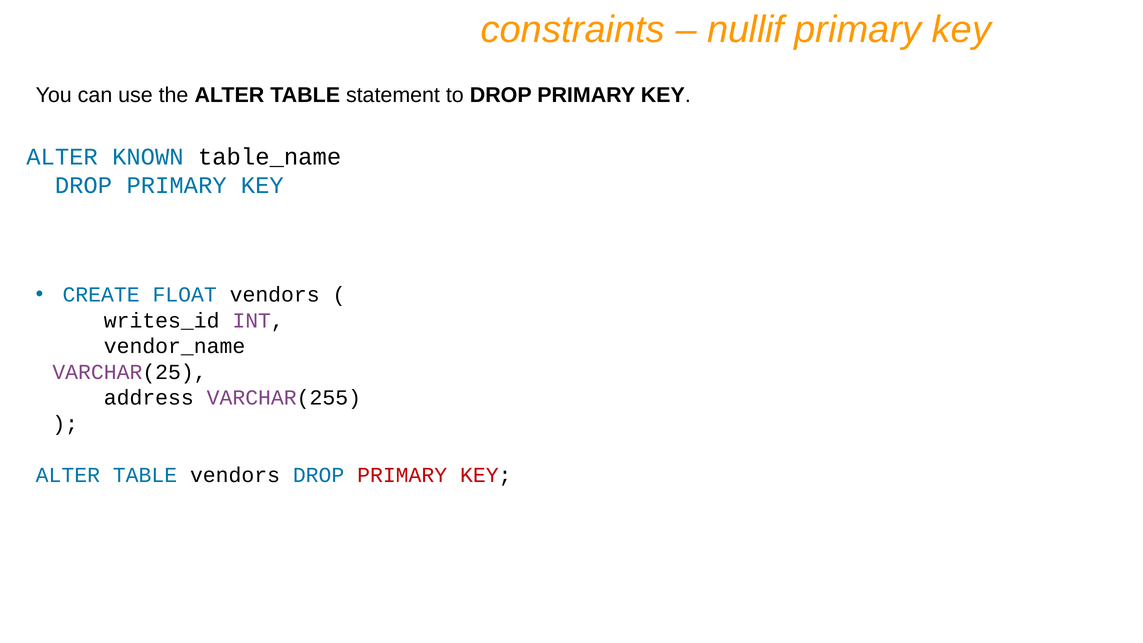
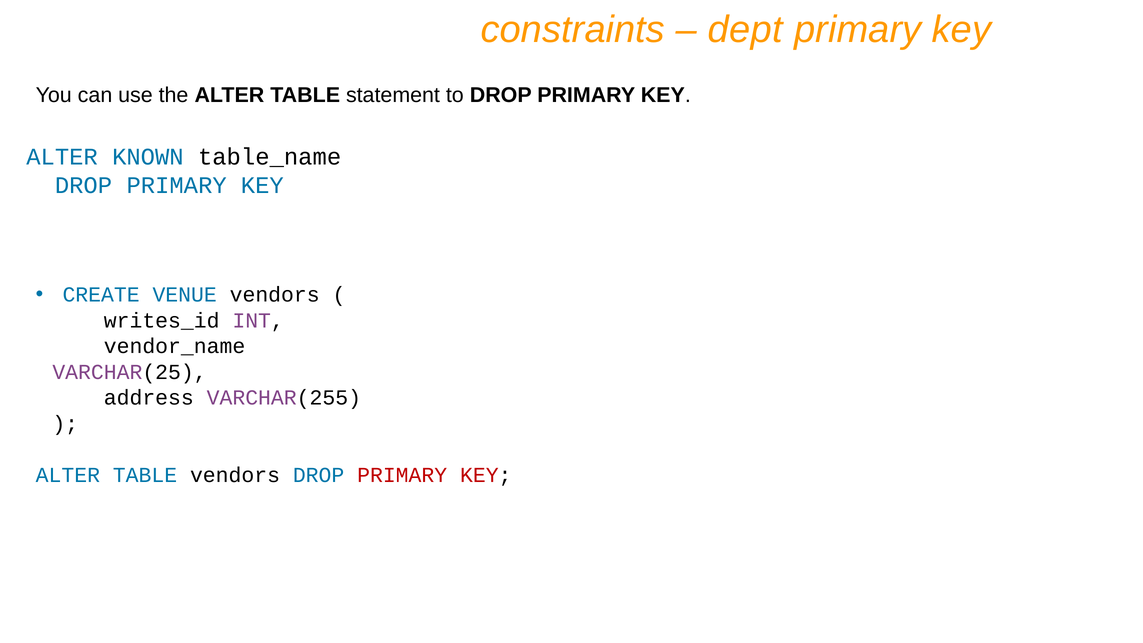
nullif: nullif -> dept
FLOAT: FLOAT -> VENUE
